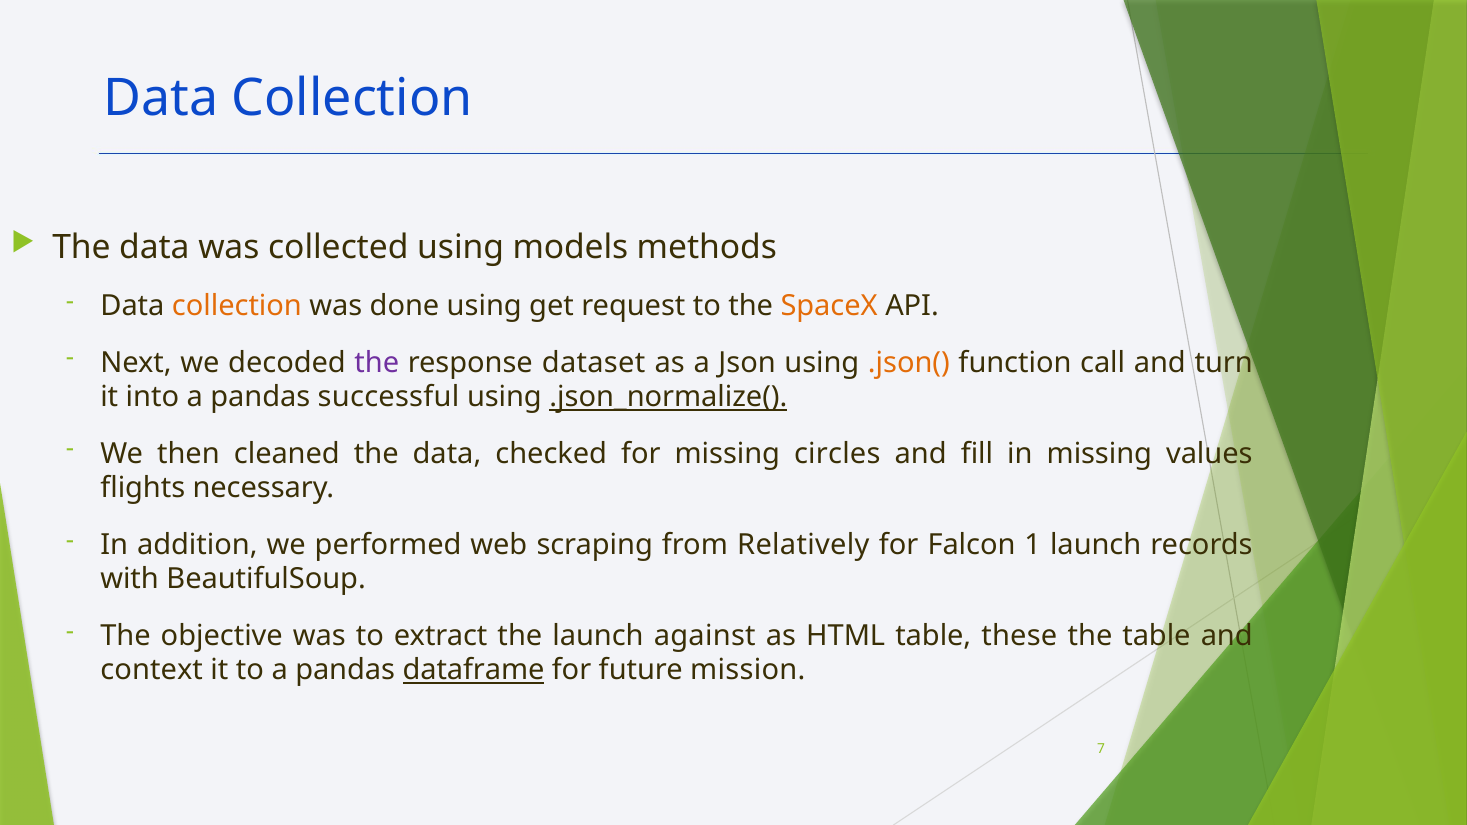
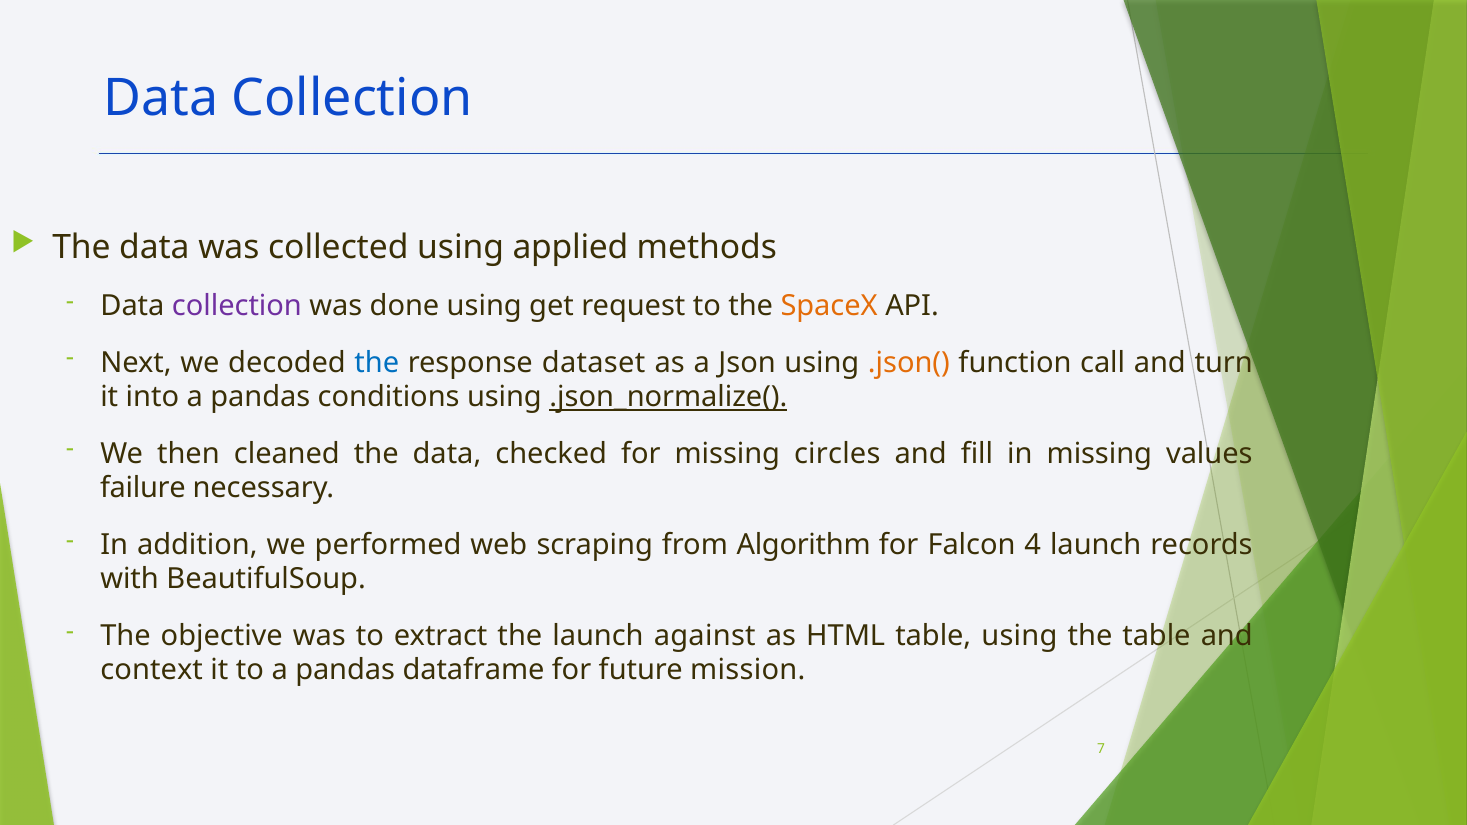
models: models -> applied
collection at (237, 306) colour: orange -> purple
the at (377, 363) colour: purple -> blue
successful: successful -> conditions
flights: flights -> failure
Relatively: Relatively -> Algorithm
1: 1 -> 4
table these: these -> using
dataframe underline: present -> none
